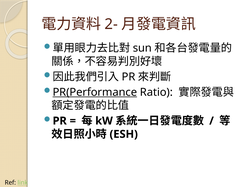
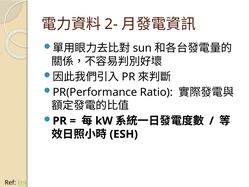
PR(Performance underline: present -> none
